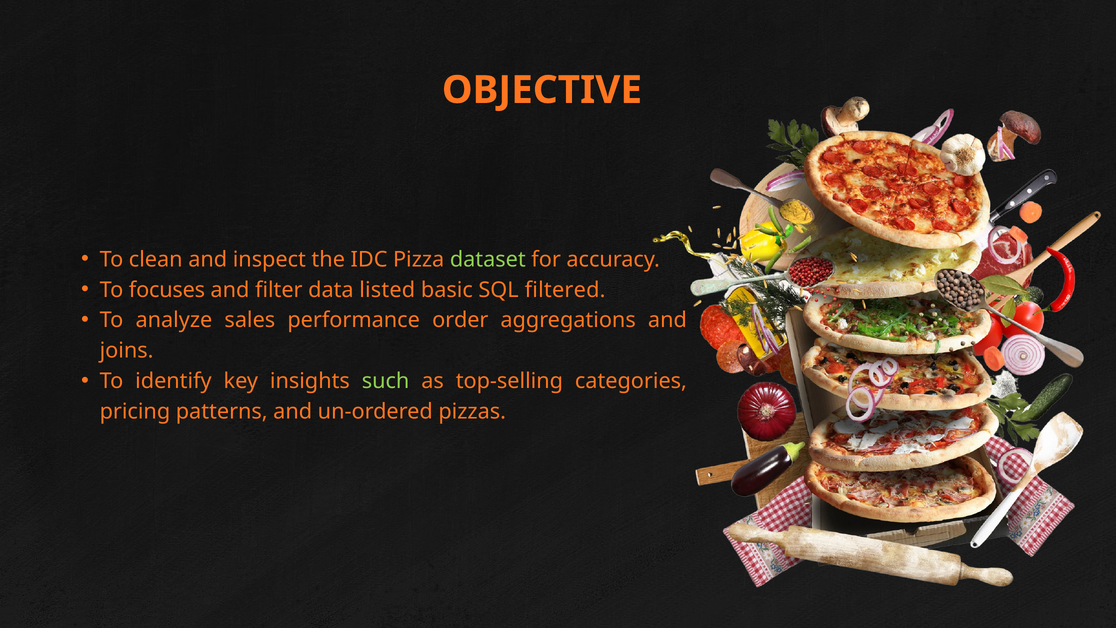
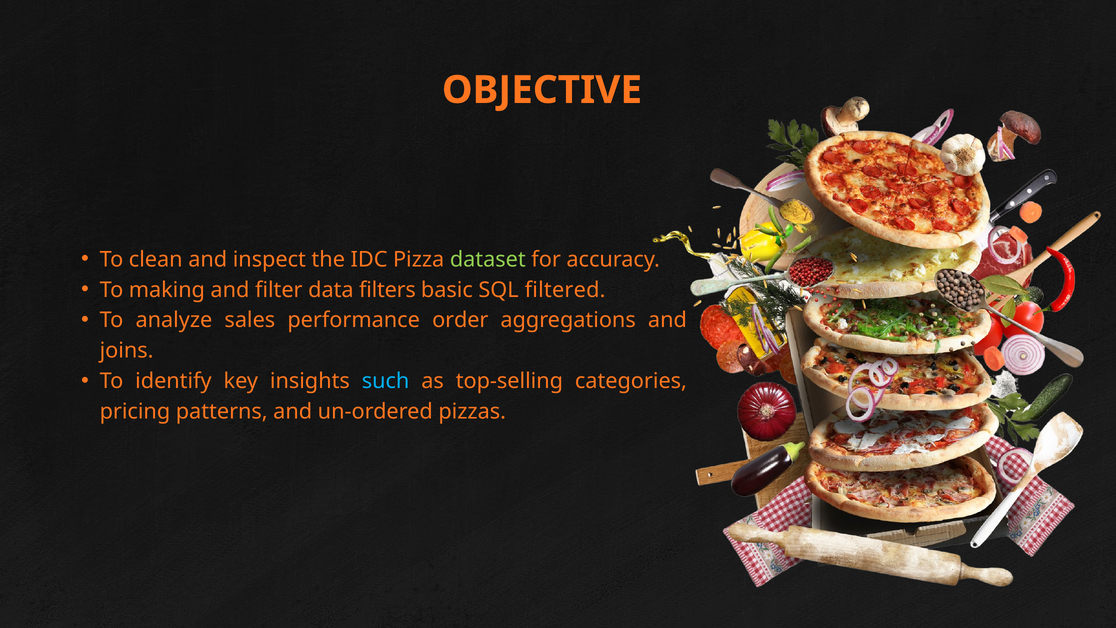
focuses: focuses -> making
listed: listed -> filters
such colour: light green -> light blue
